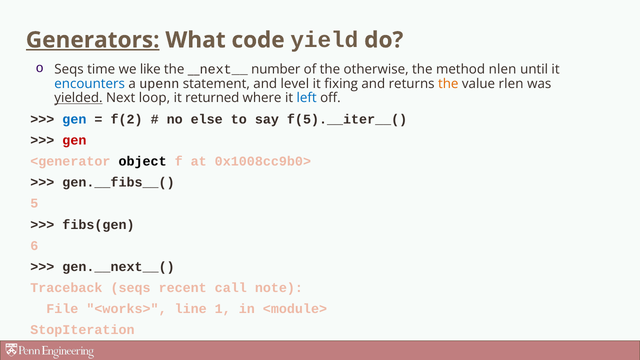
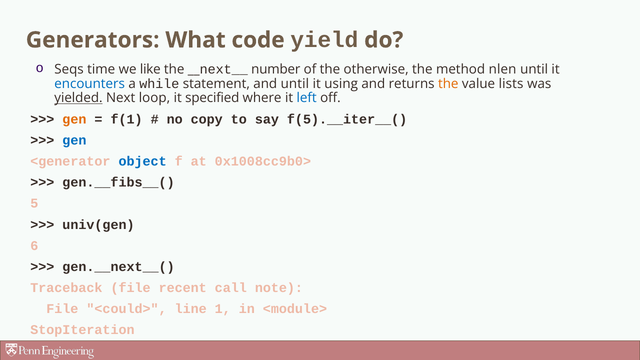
Generators underline: present -> none
upenn: upenn -> while
and level: level -> until
fixing: fixing -> using
rlen: rlen -> lists
returned: returned -> specified
gen at (74, 119) colour: blue -> orange
f(2: f(2 -> f(1
else: else -> copy
gen at (74, 140) colour: red -> blue
object colour: black -> blue
fibs(gen: fibs(gen -> univ(gen
Traceback seqs: seqs -> file
<works>: <works> -> <could>
